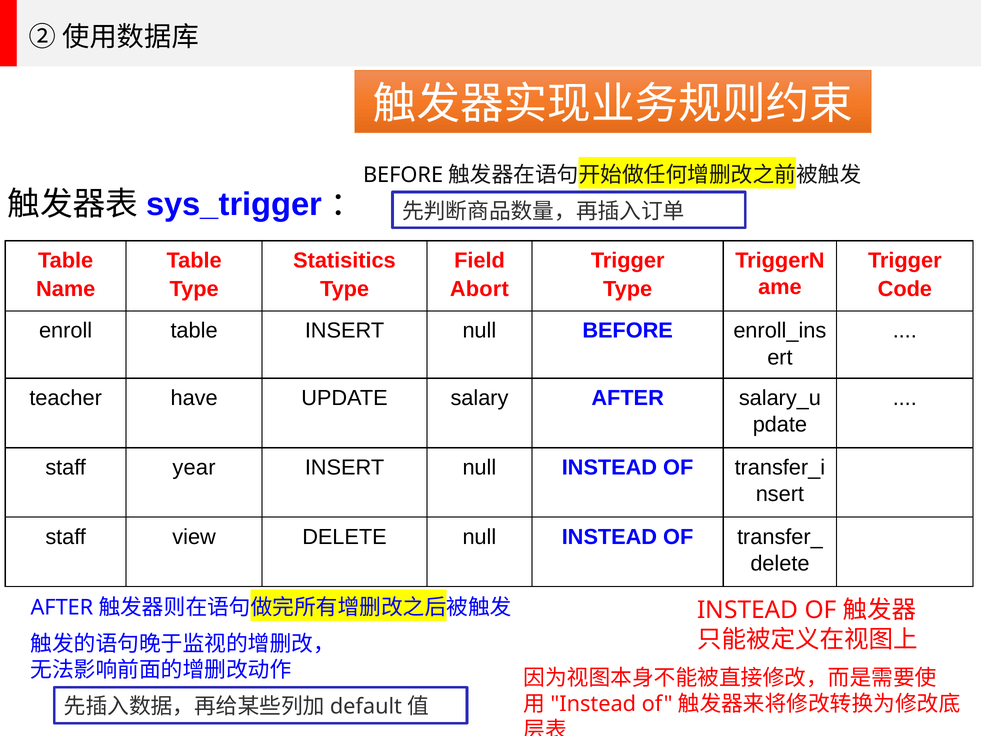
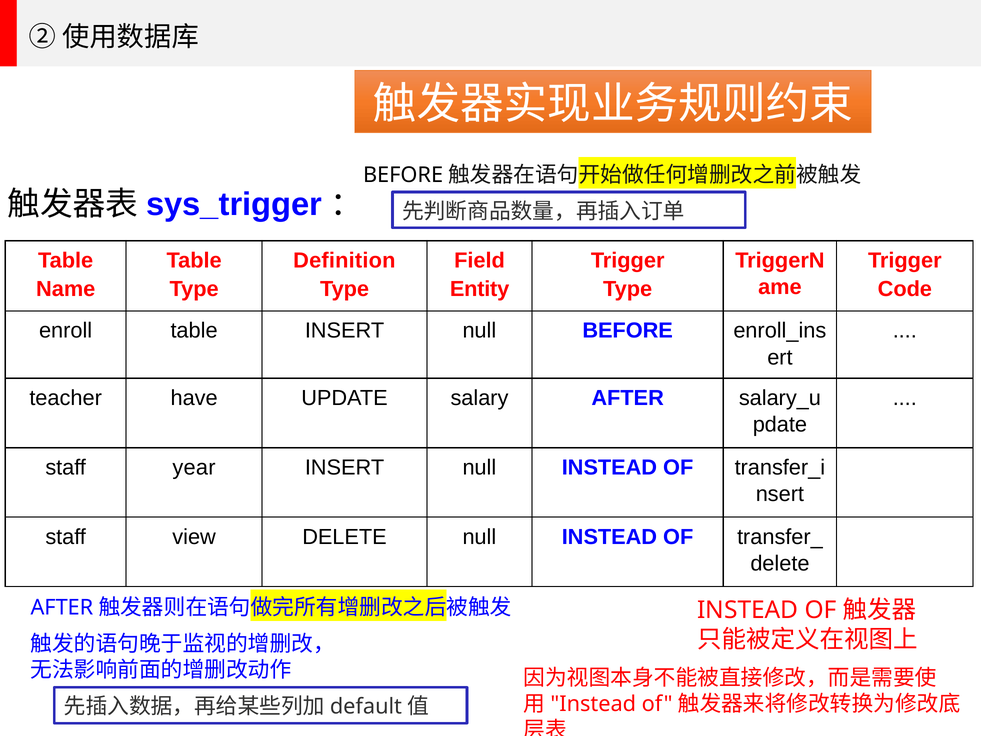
Statisitics: Statisitics -> Definition
Abort: Abort -> Entity
